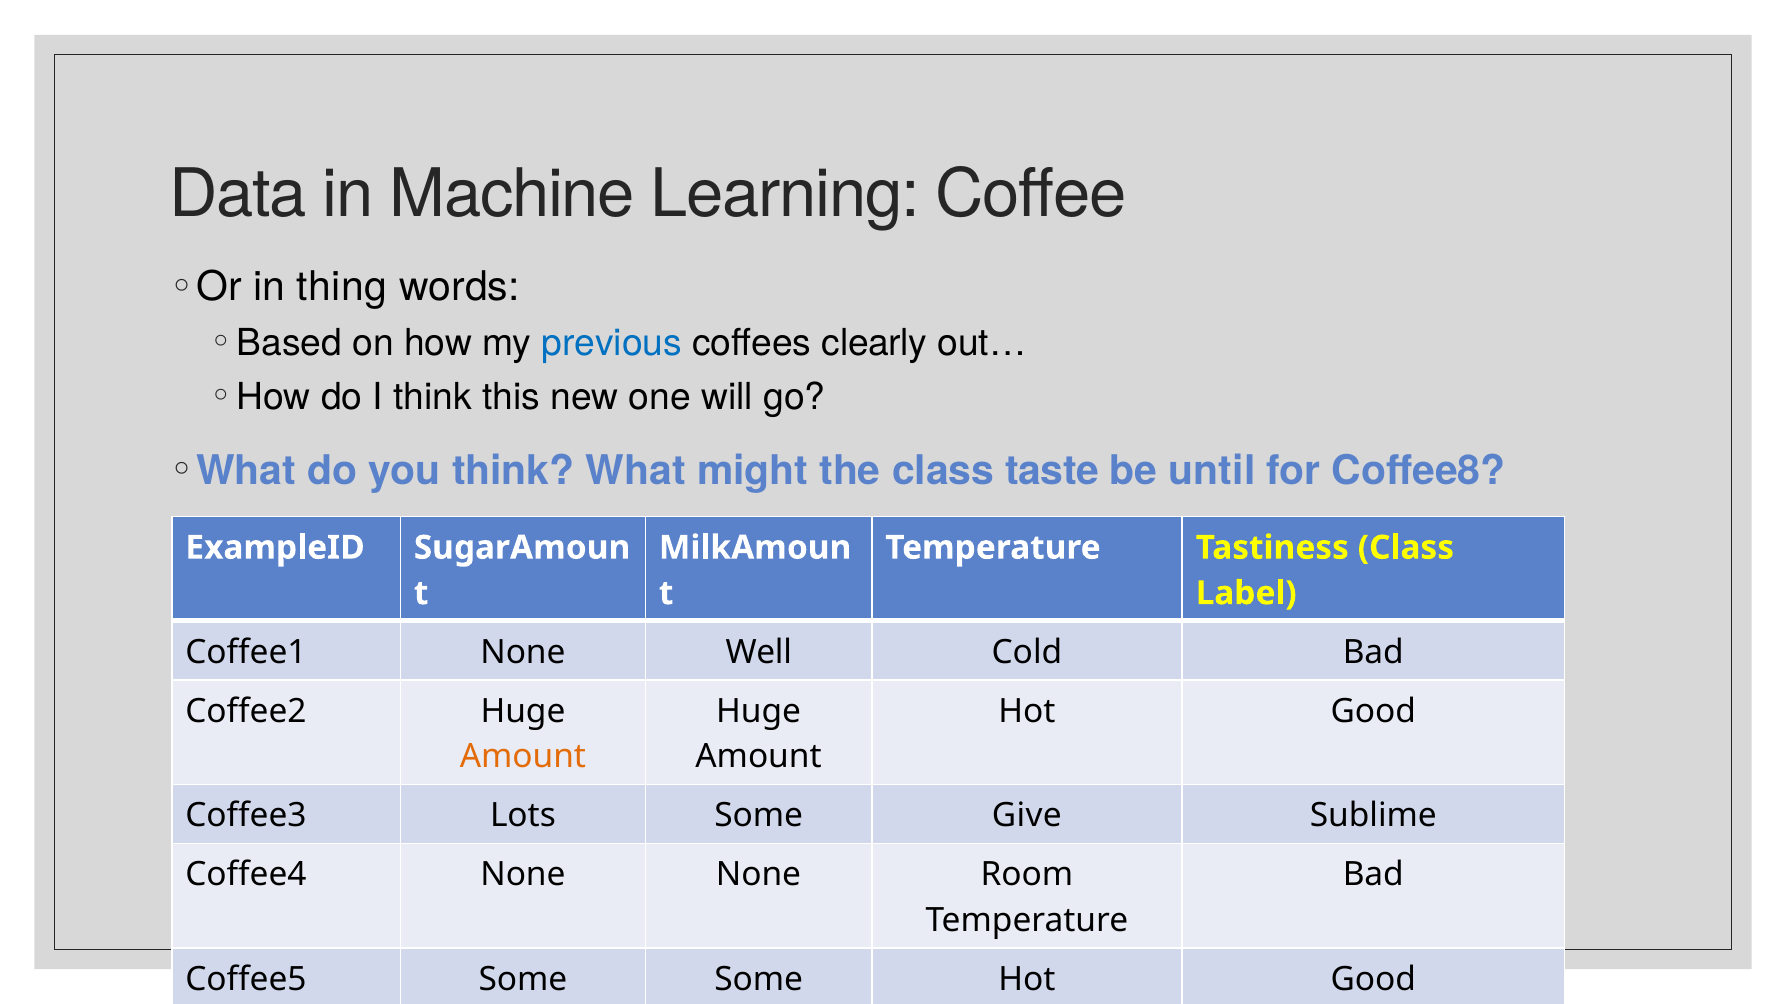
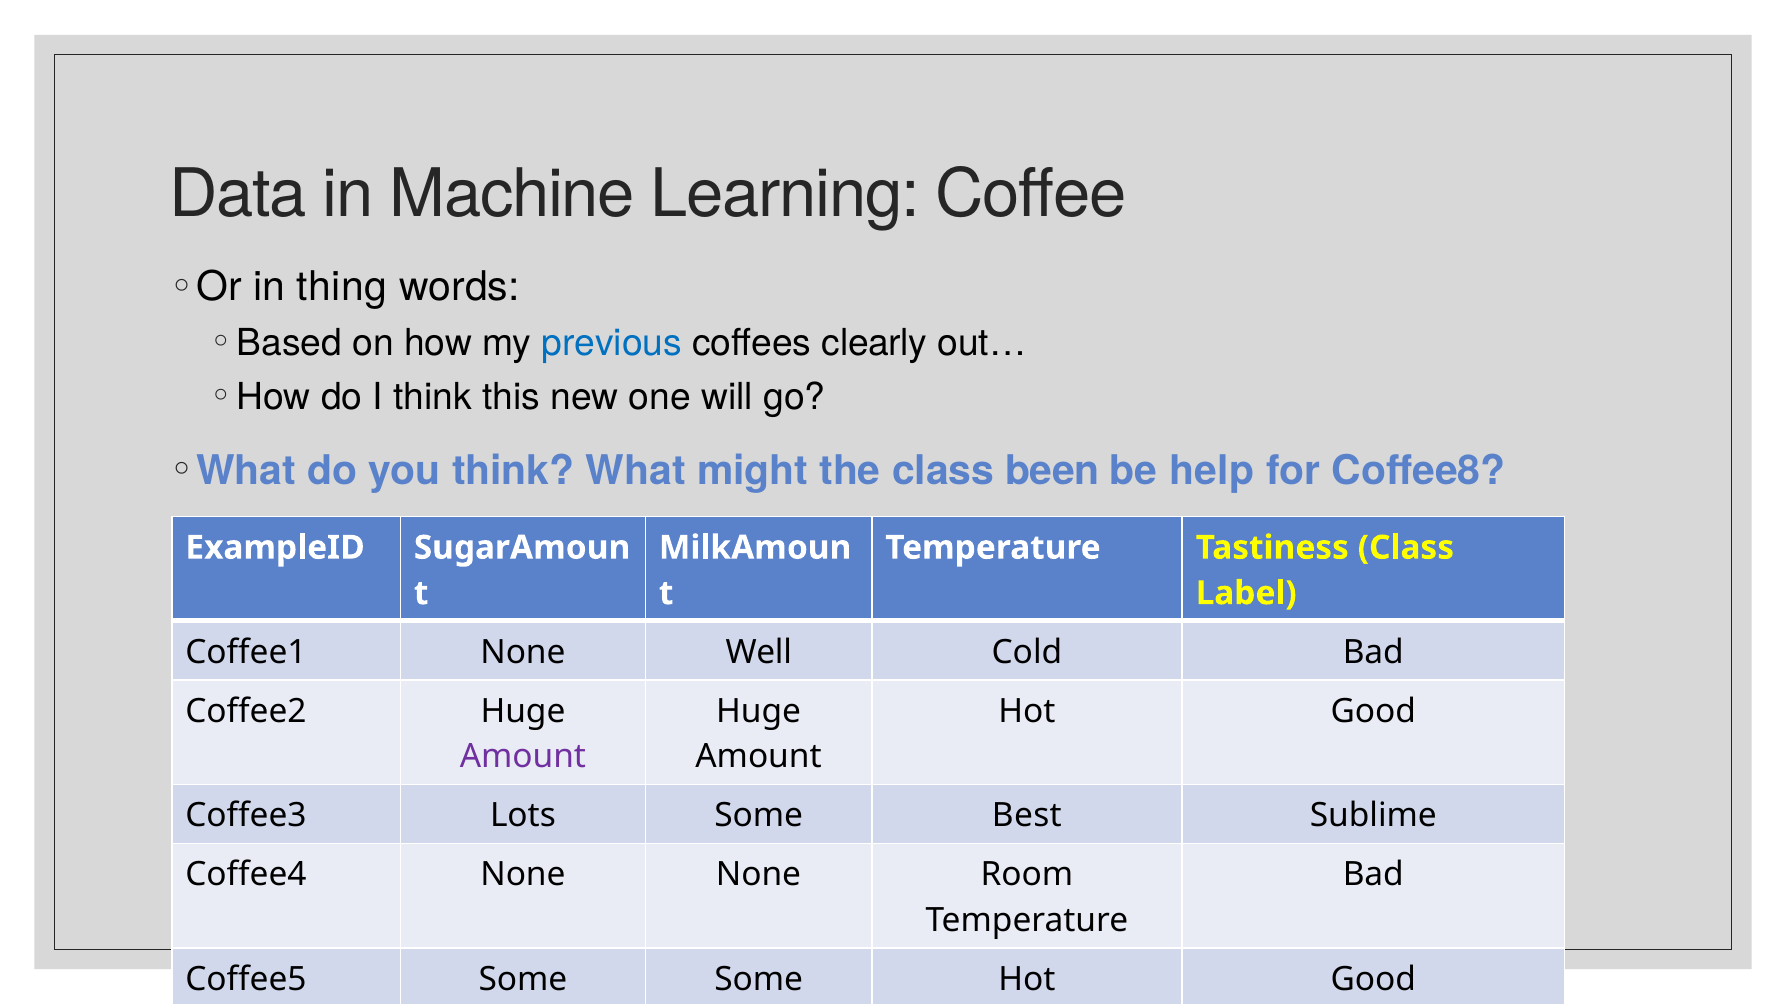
taste: taste -> been
until: until -> help
Amount at (523, 757) colour: orange -> purple
Give: Give -> Best
